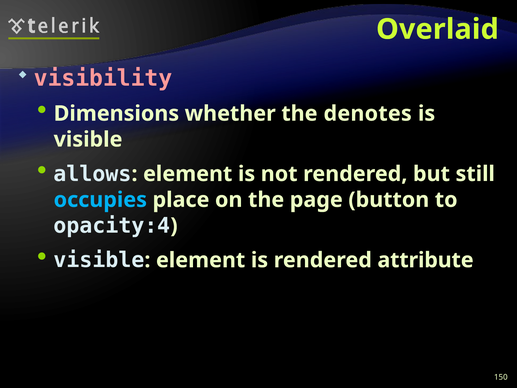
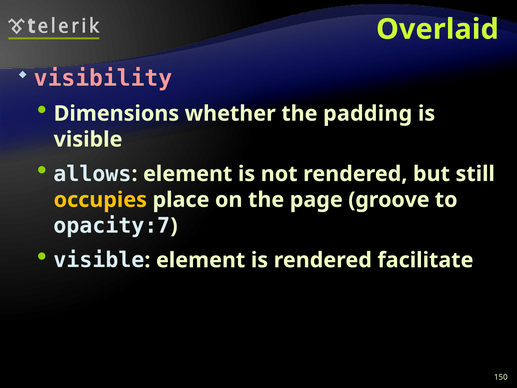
denotes: denotes -> padding
occupies colour: light blue -> yellow
button: button -> groove
opacity:4: opacity:4 -> opacity:7
attribute: attribute -> facilitate
